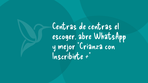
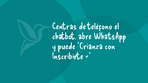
de centras: centras -> teléfono
escoger: escoger -> chatbot
mejor: mejor -> puede
